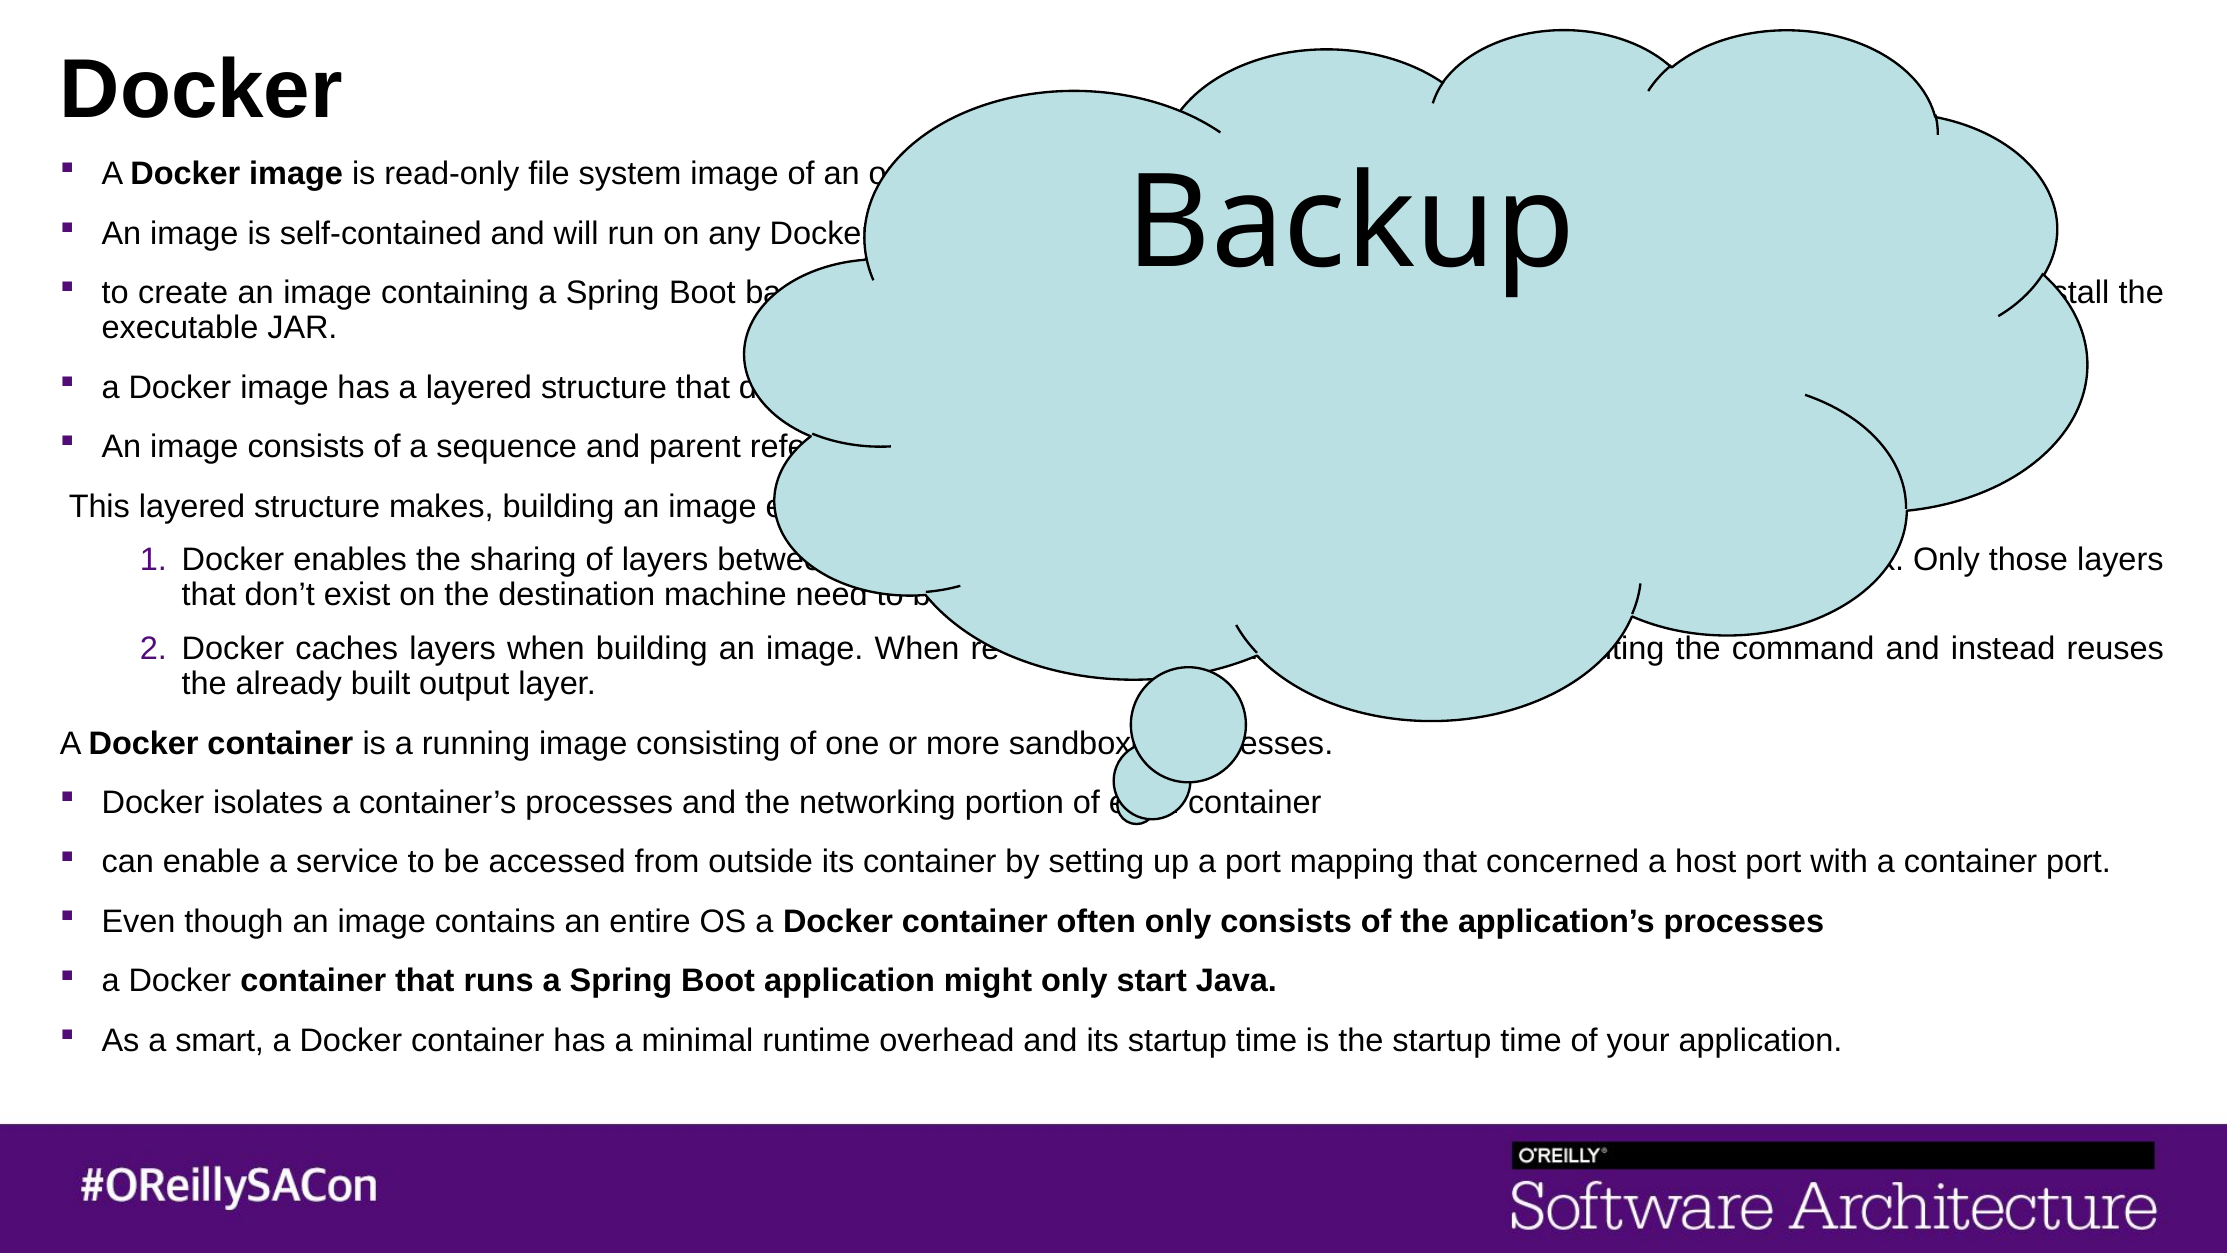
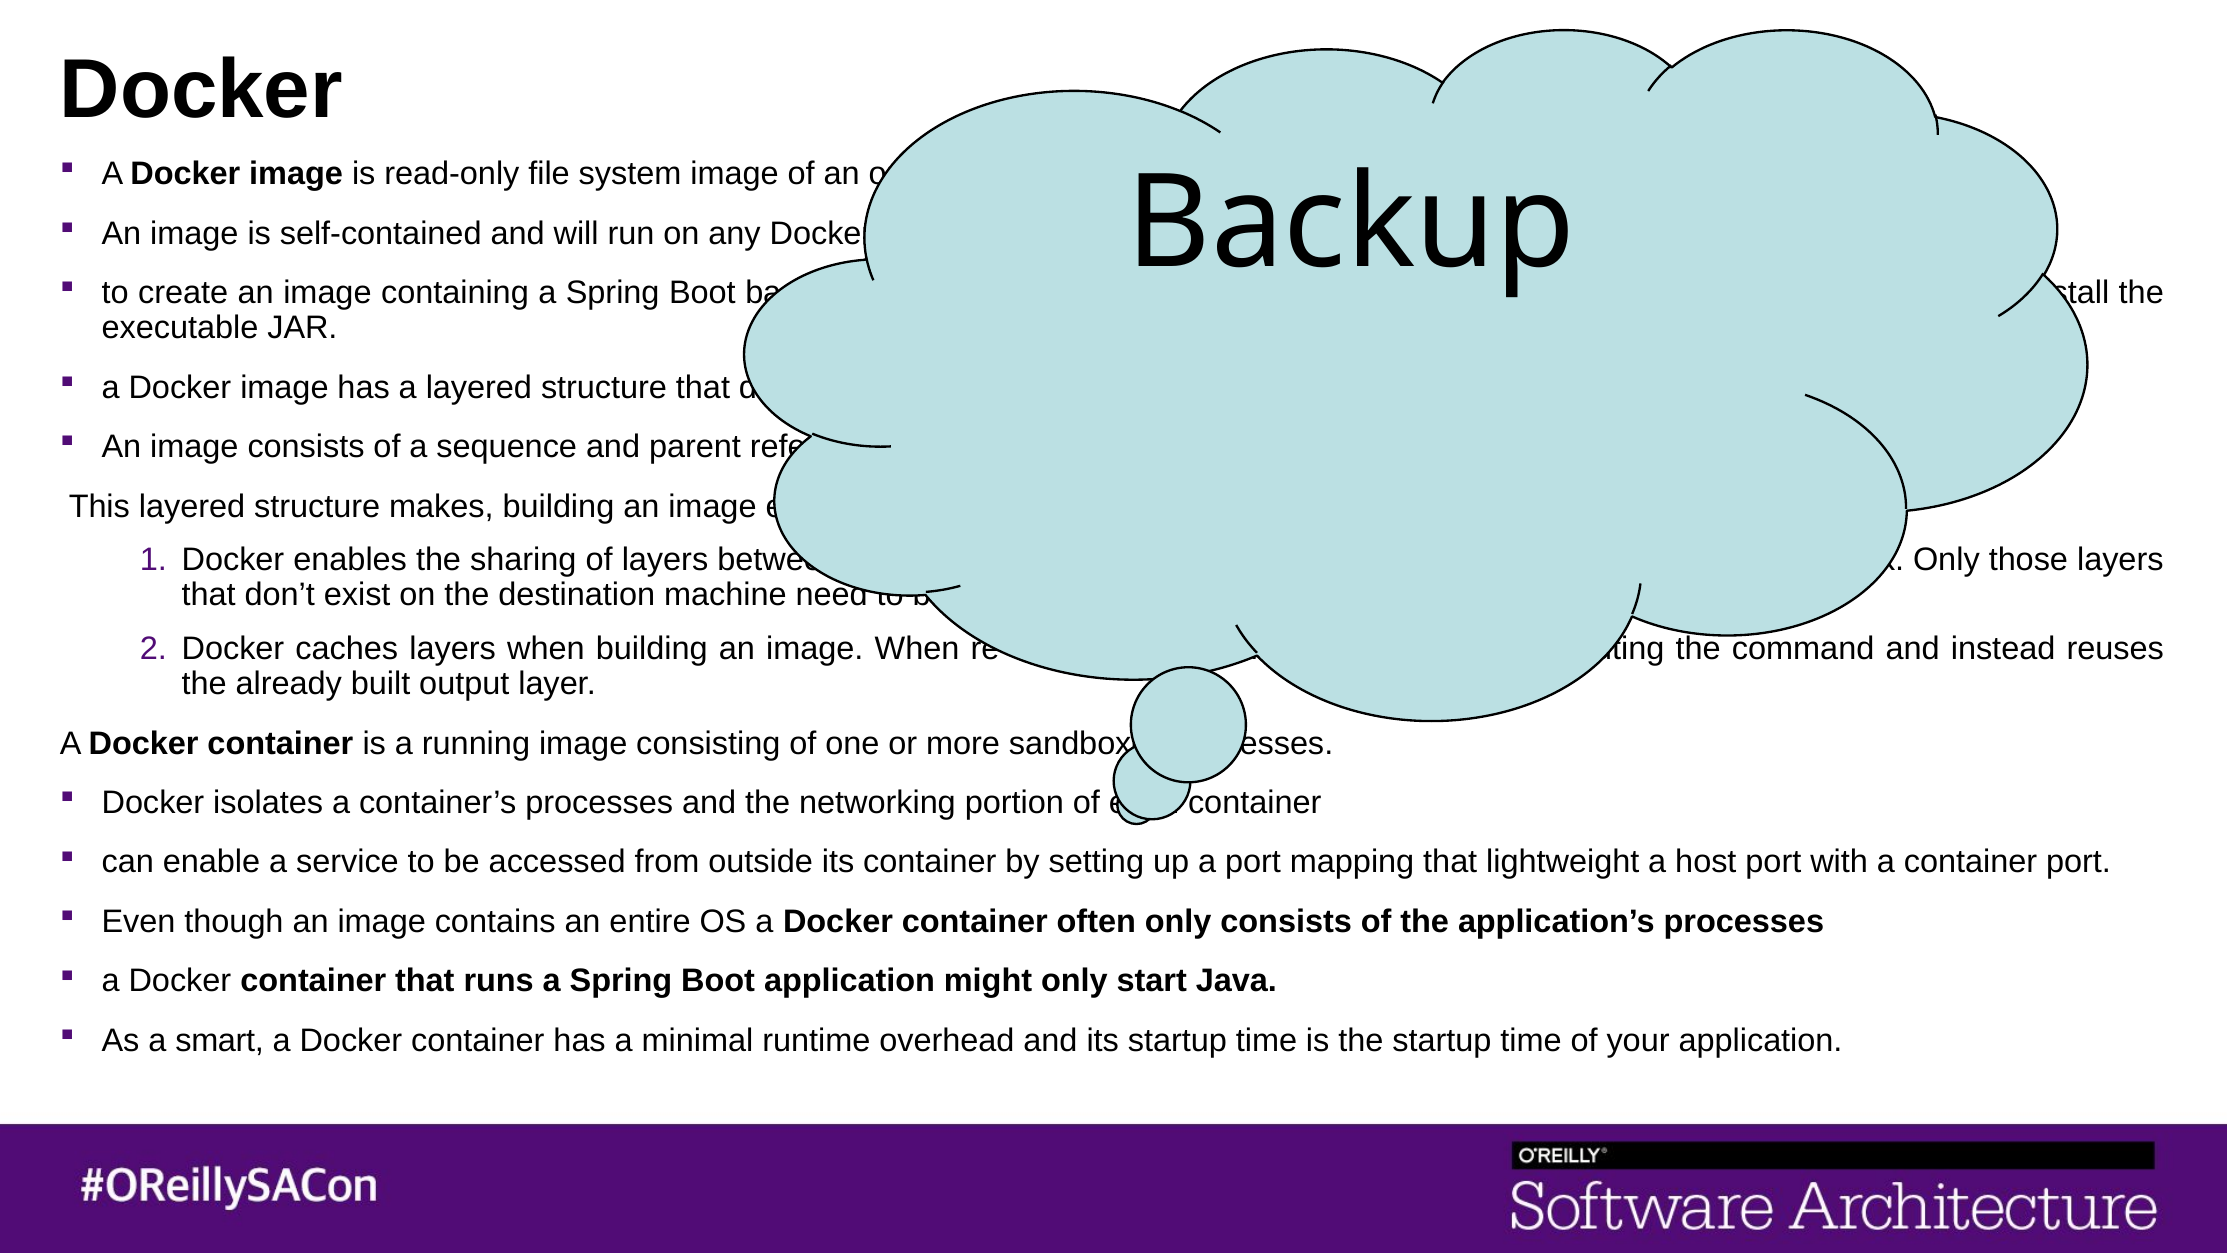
concerned: concerned -> lightweight
